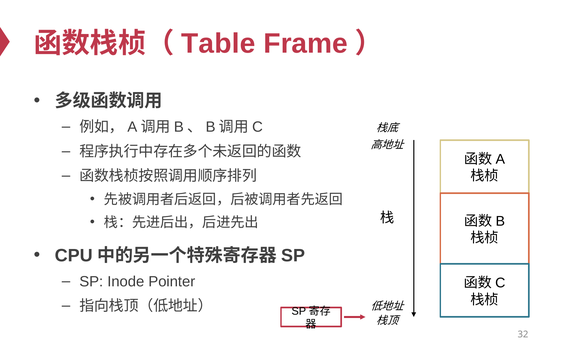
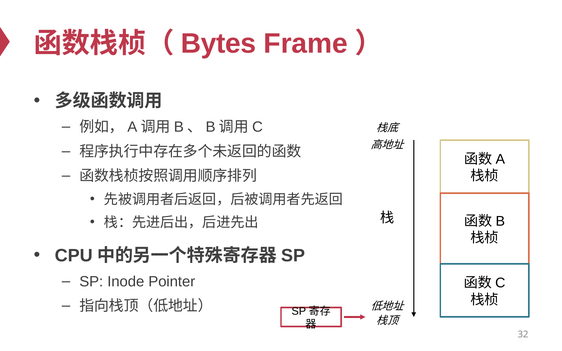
Table: Table -> Bytes
